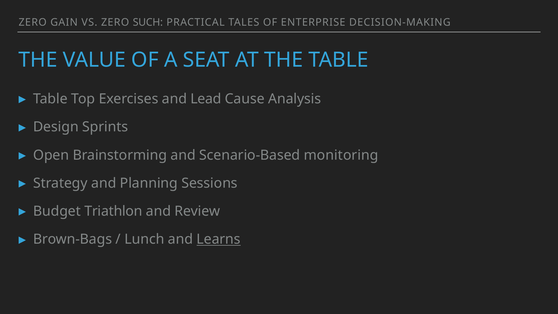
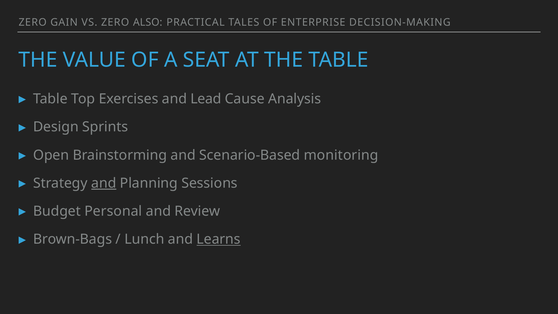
SUCH: SUCH -> ALSO
and at (104, 183) underline: none -> present
Triathlon: Triathlon -> Personal
